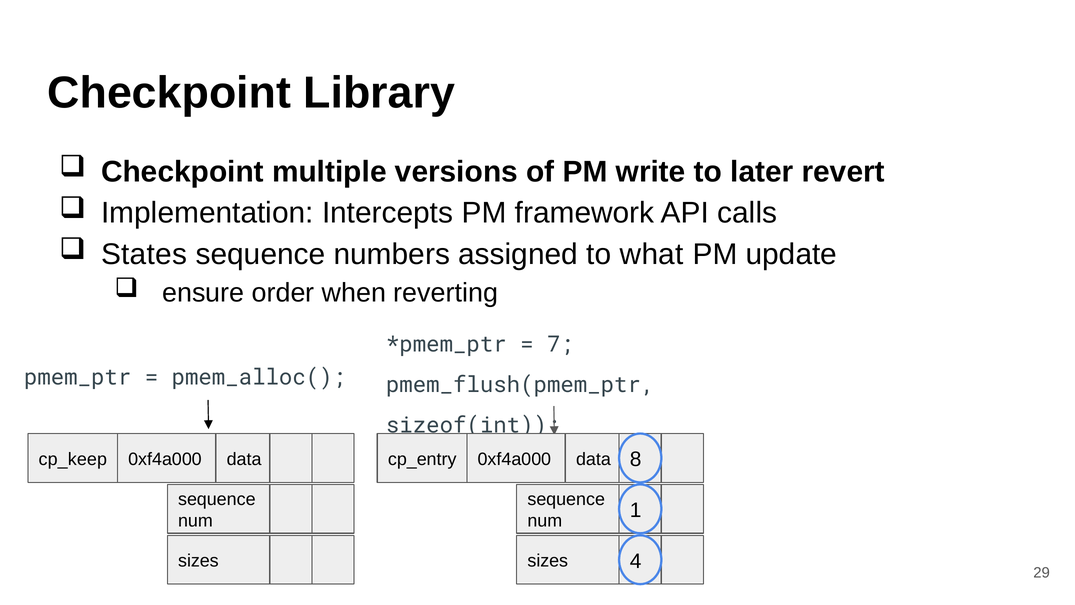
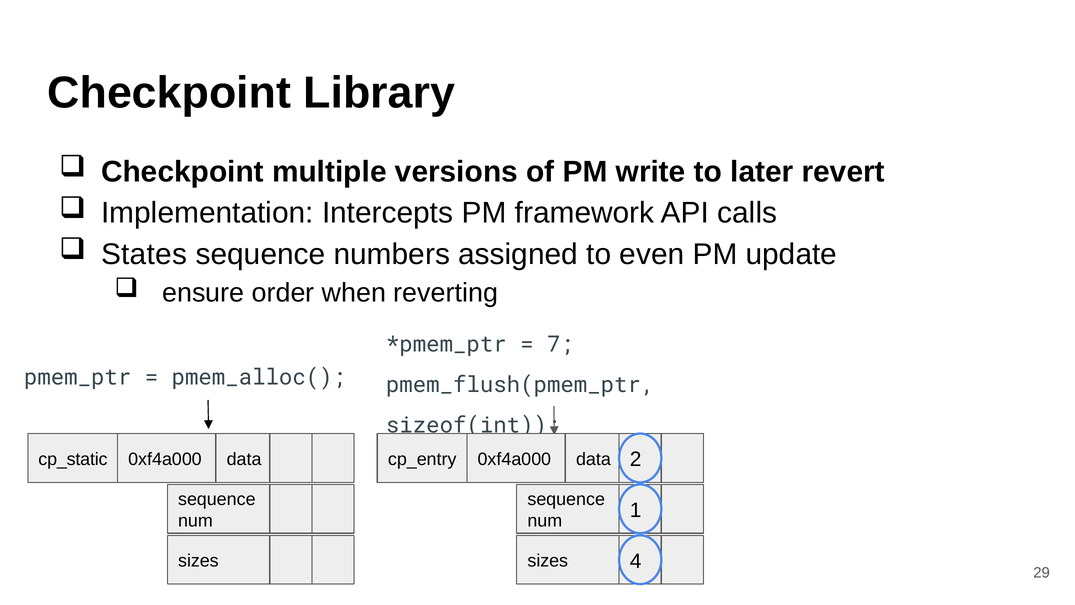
what: what -> even
cp_keep: cp_keep -> cp_static
8: 8 -> 2
